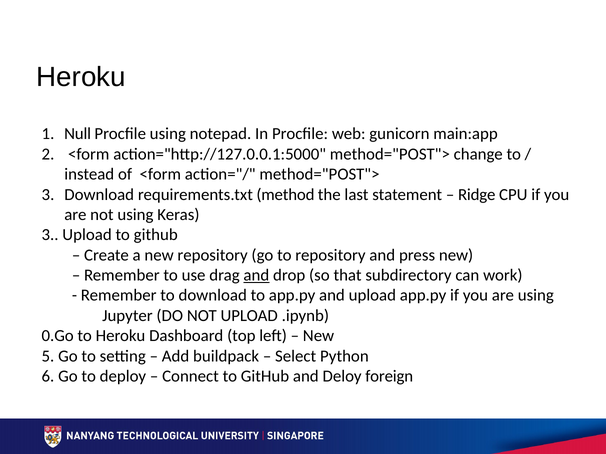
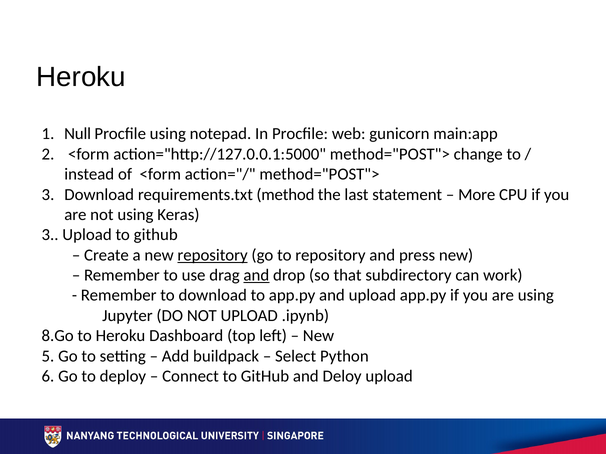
Ridge: Ridge -> More
repository at (213, 255) underline: none -> present
0.Go: 0.Go -> 8.Go
Deloy foreign: foreign -> upload
